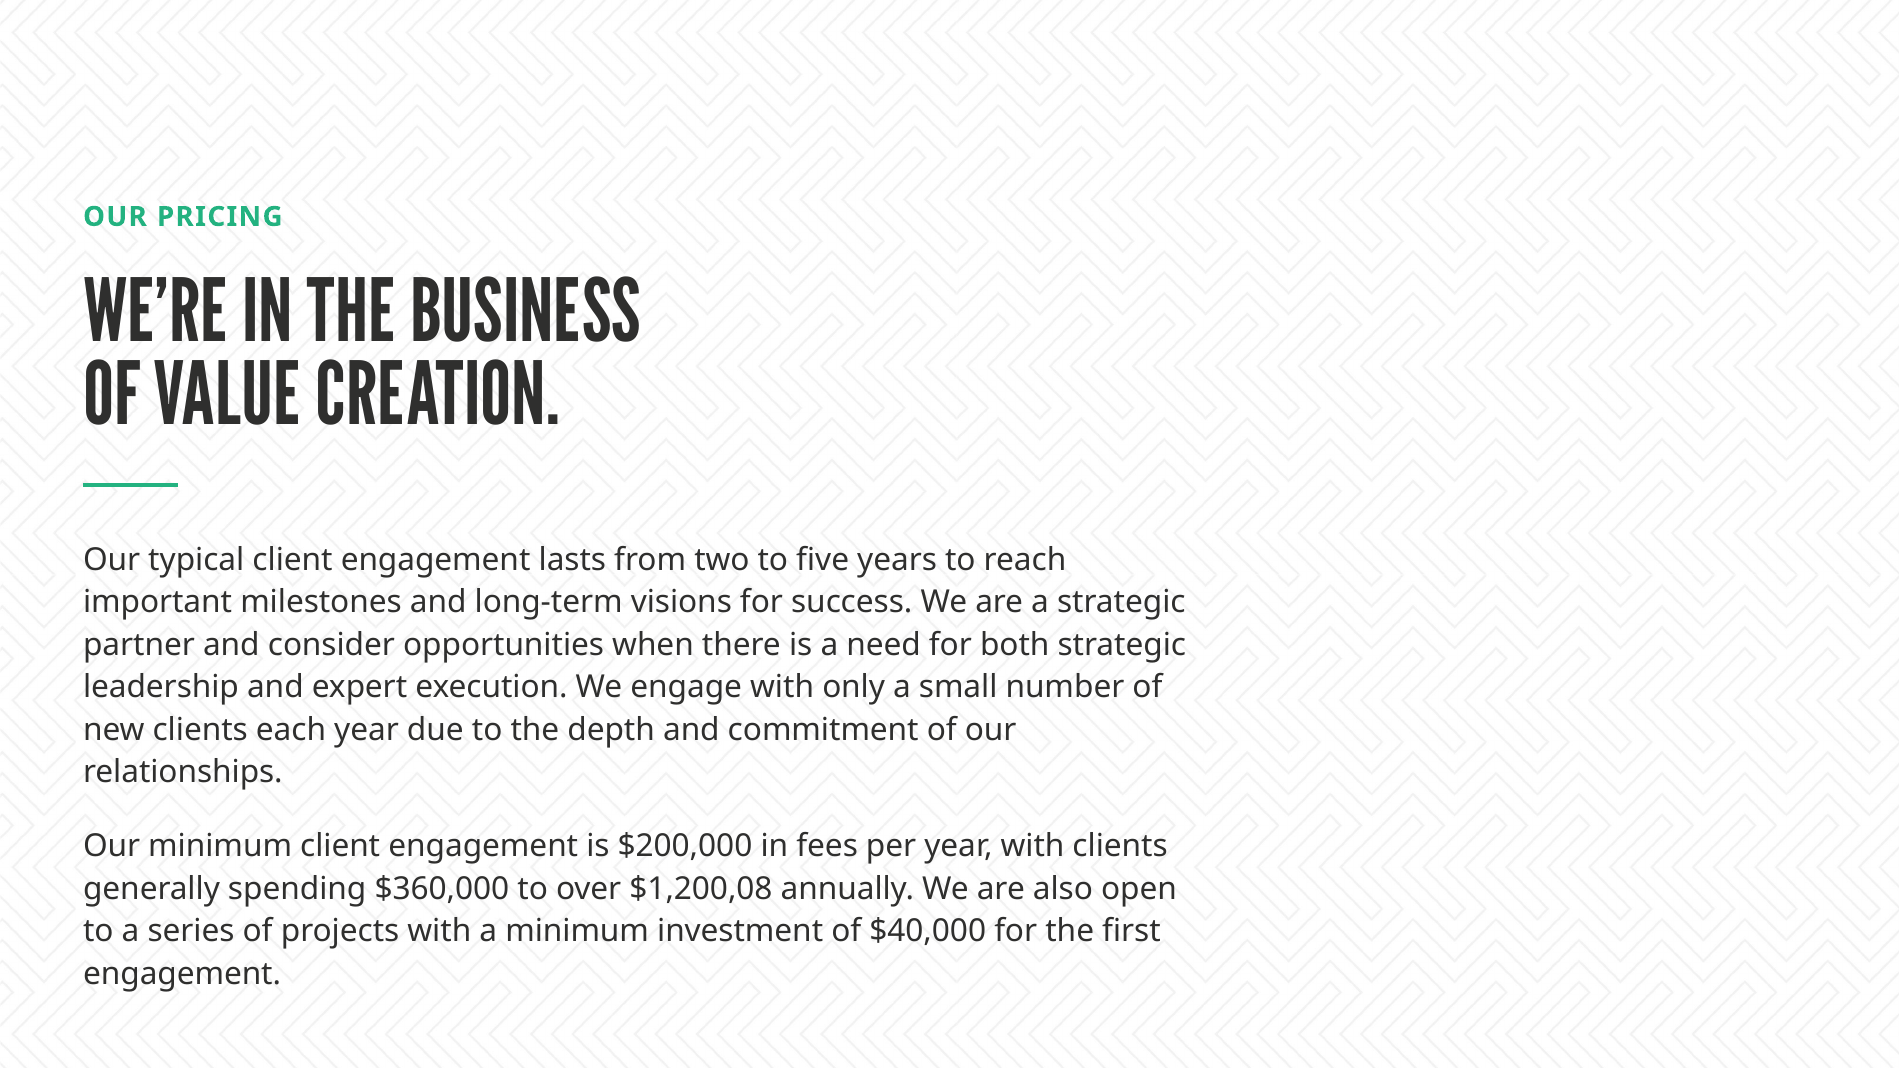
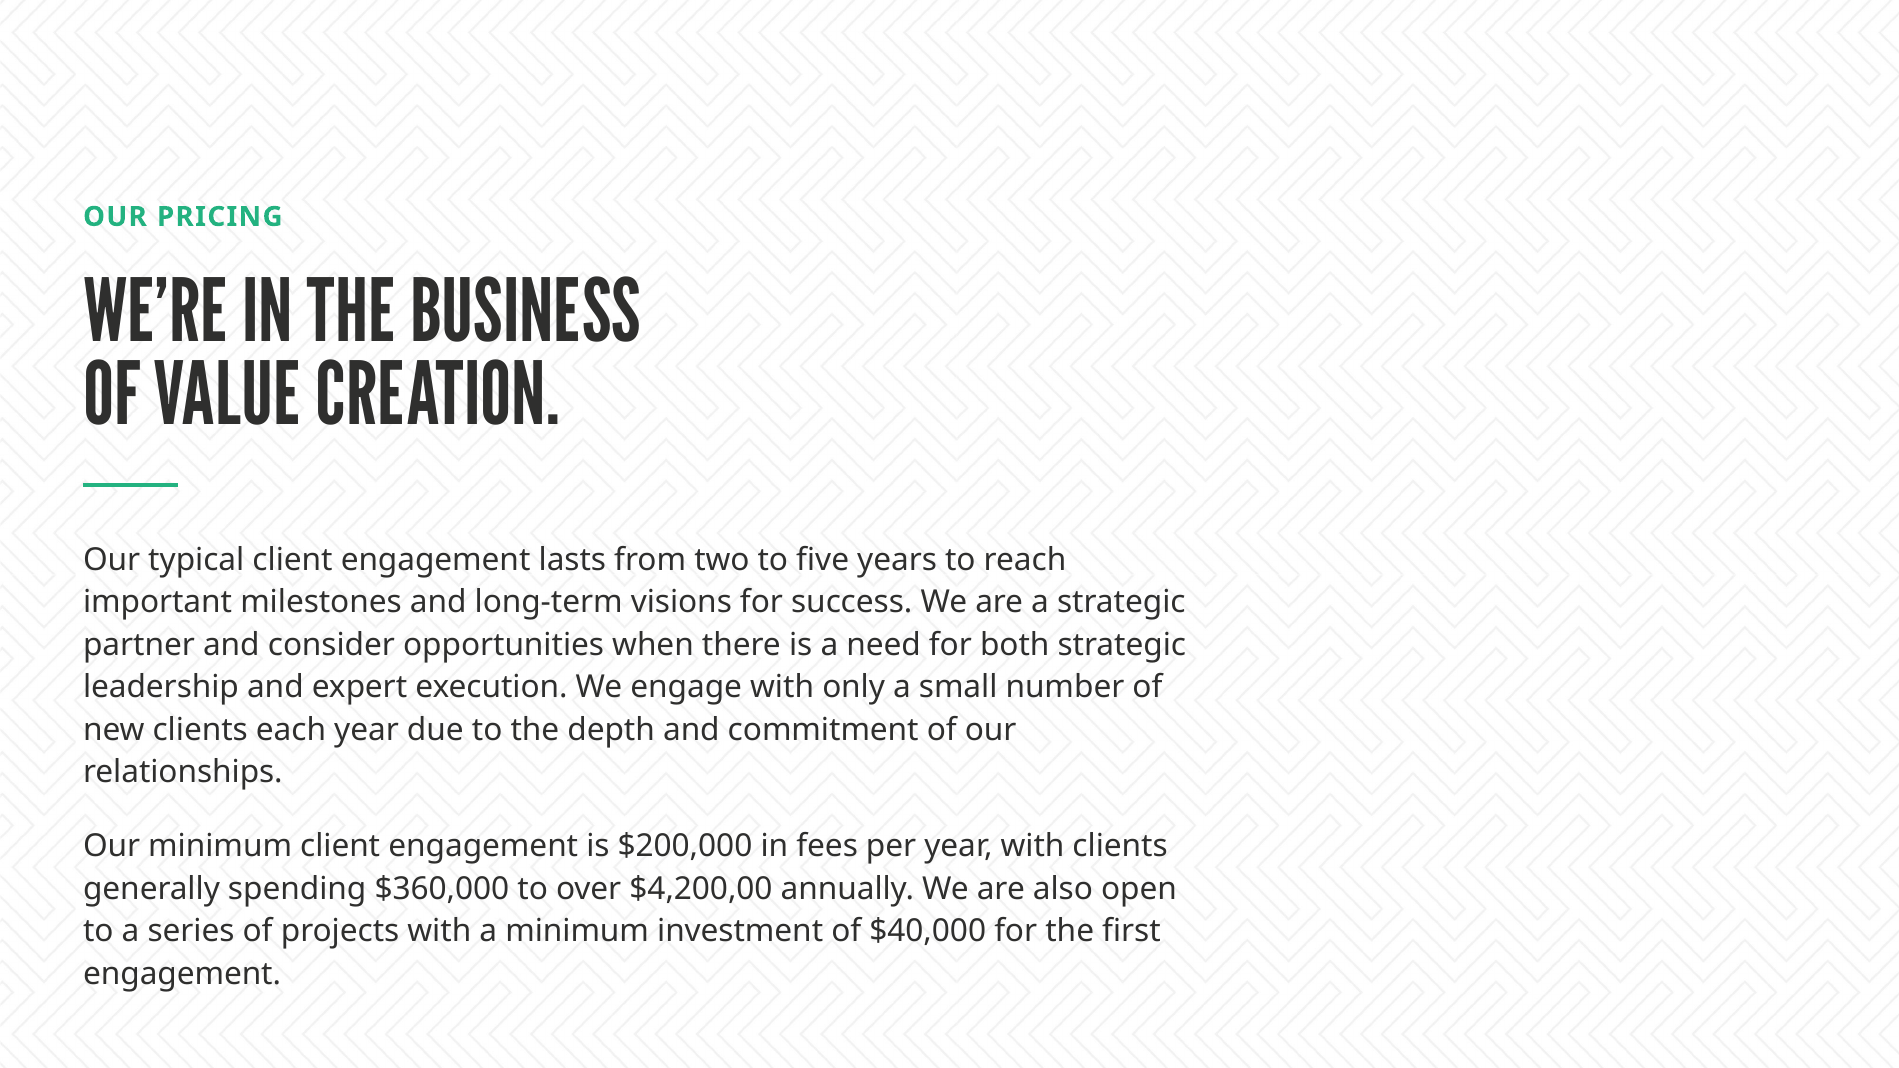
$1,200,08: $1,200,08 -> $4,200,00
